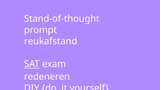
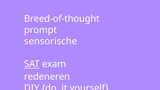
Stand-of-thought: Stand-of-thought -> Breed-of-thought
reukafstand: reukafstand -> sensorische
